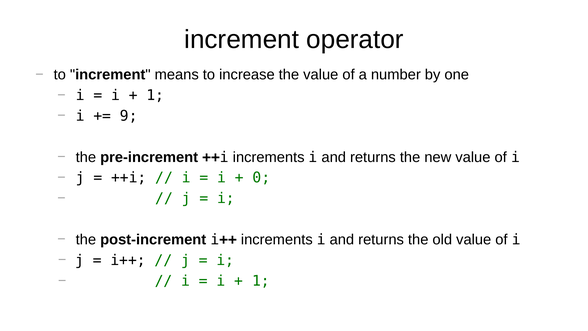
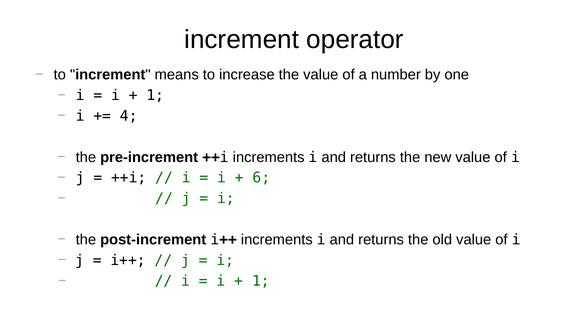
9: 9 -> 4
0: 0 -> 6
